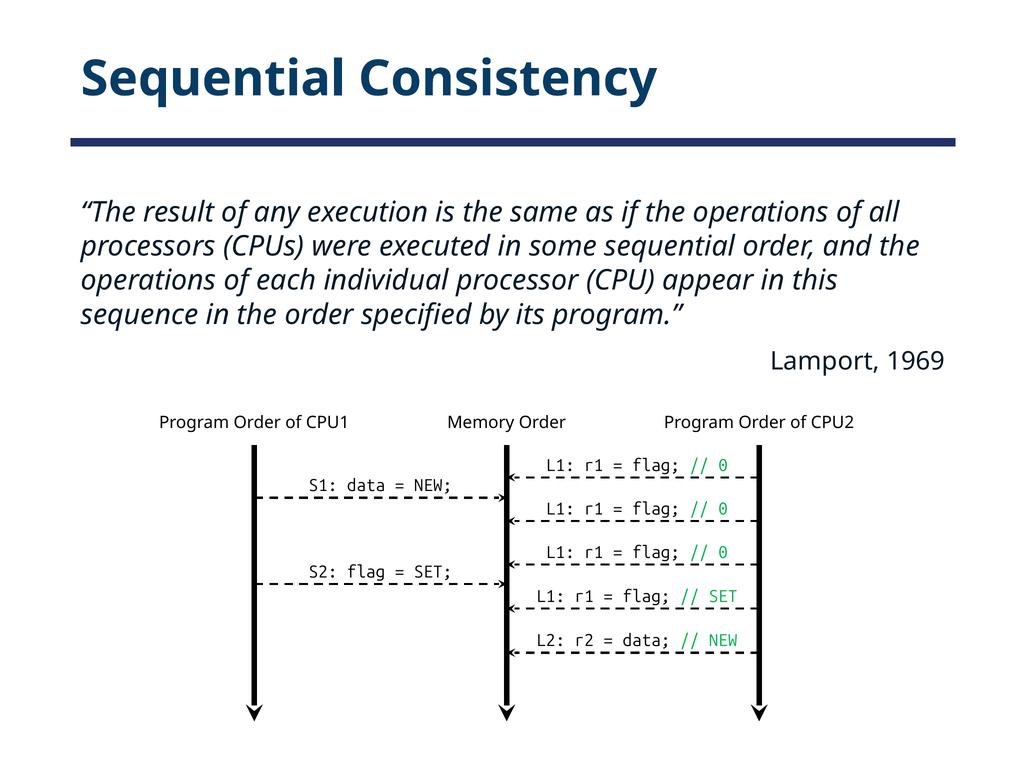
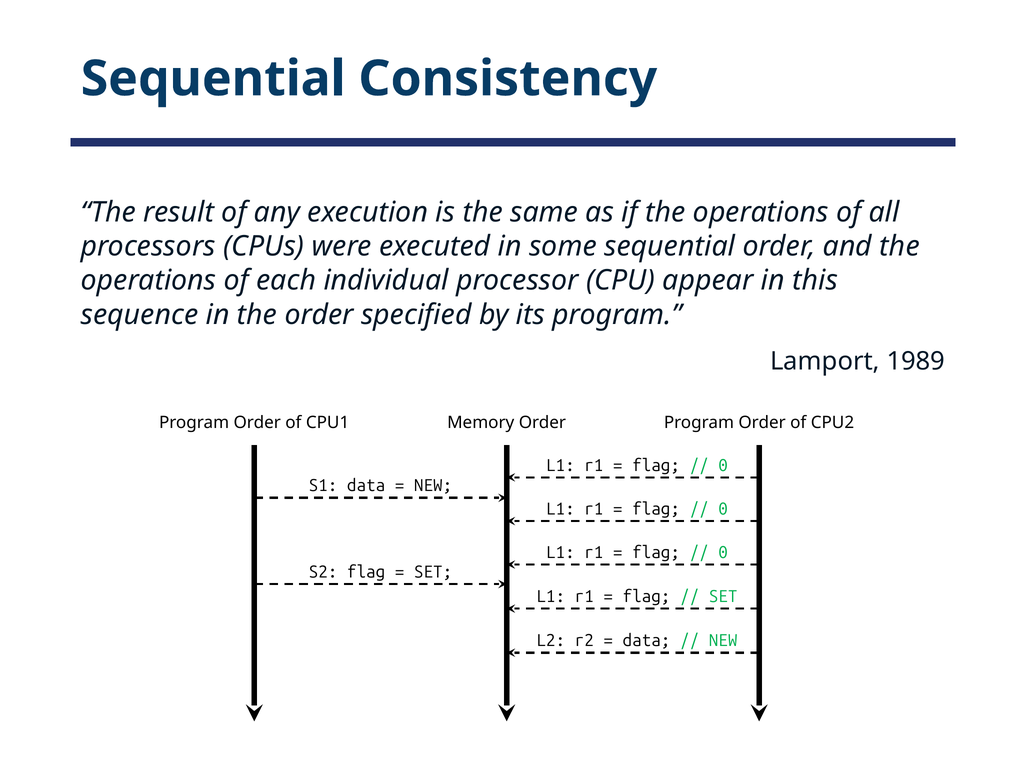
1969: 1969 -> 1989
